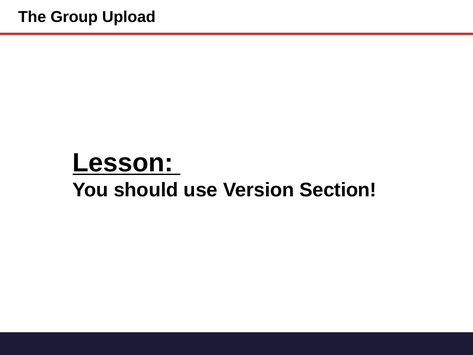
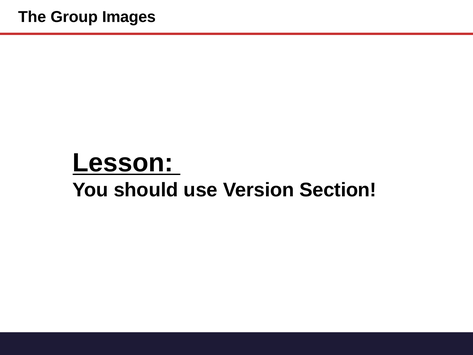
Upload: Upload -> Images
